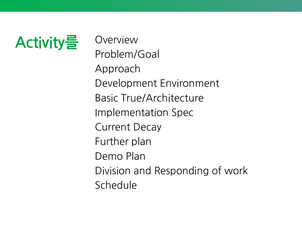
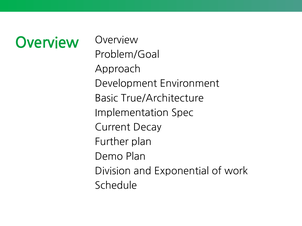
Activity를 at (47, 43): Activity를 -> Overview
Responding: Responding -> Exponential
